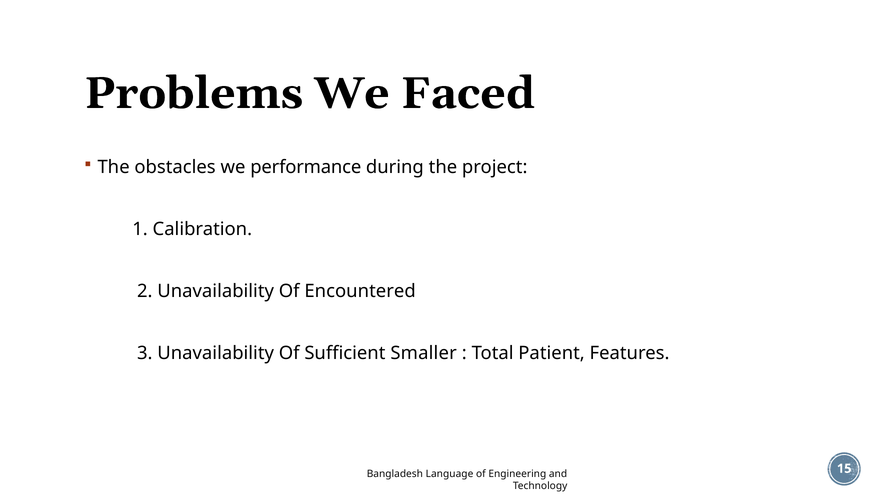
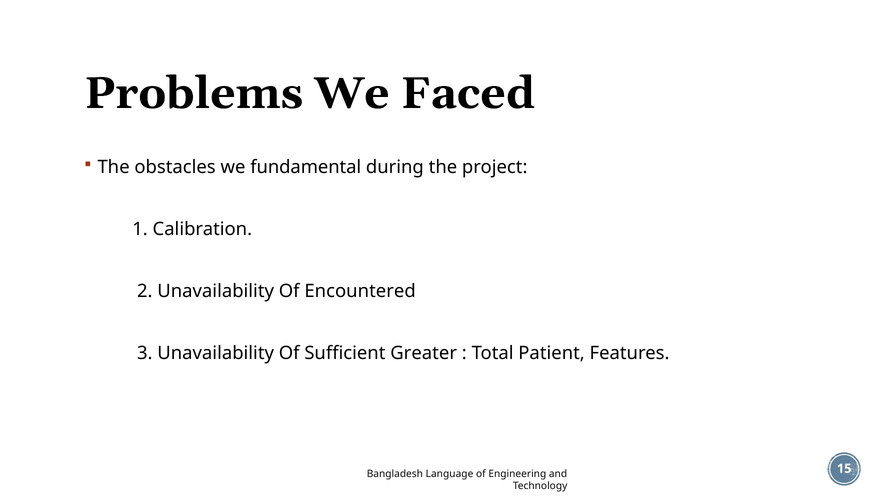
performance: performance -> fundamental
Smaller: Smaller -> Greater
